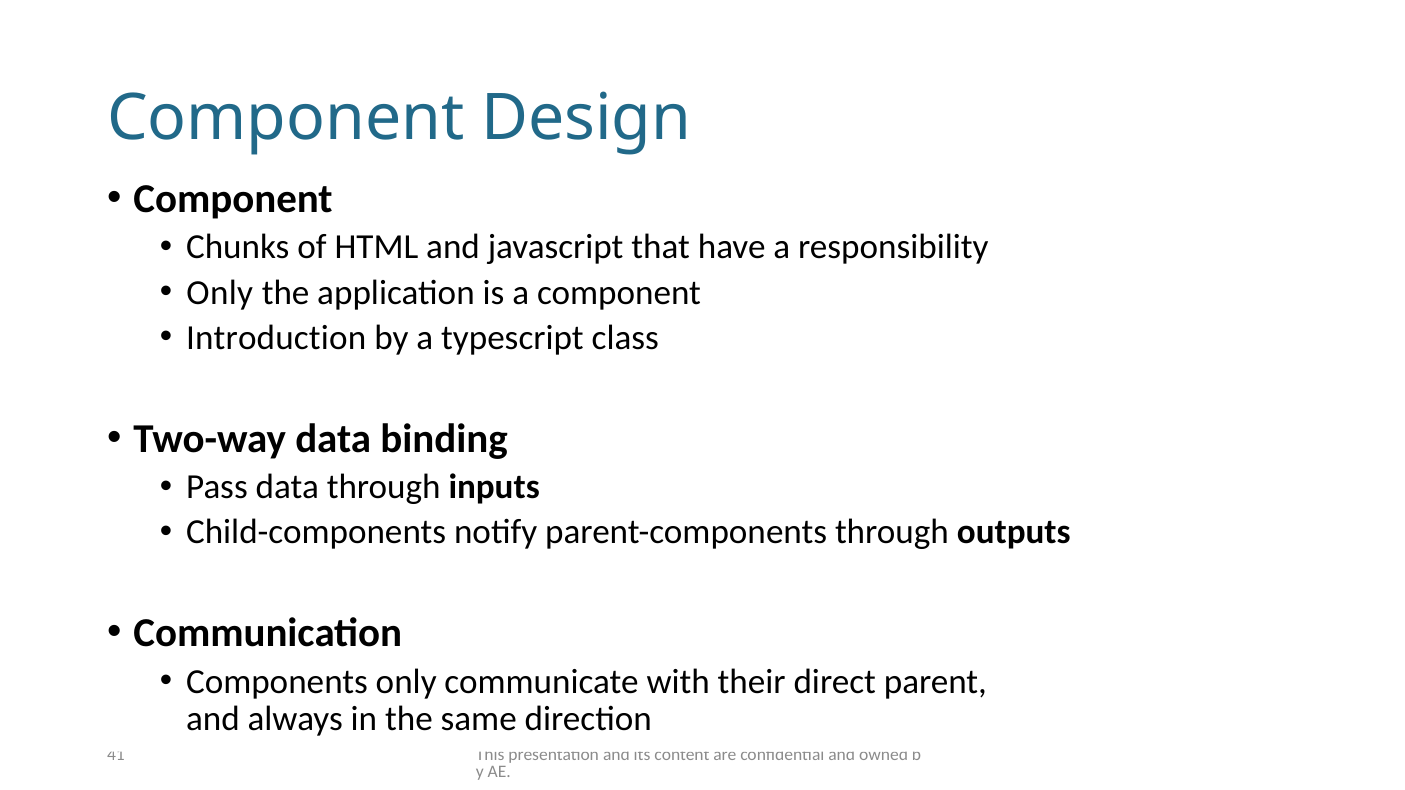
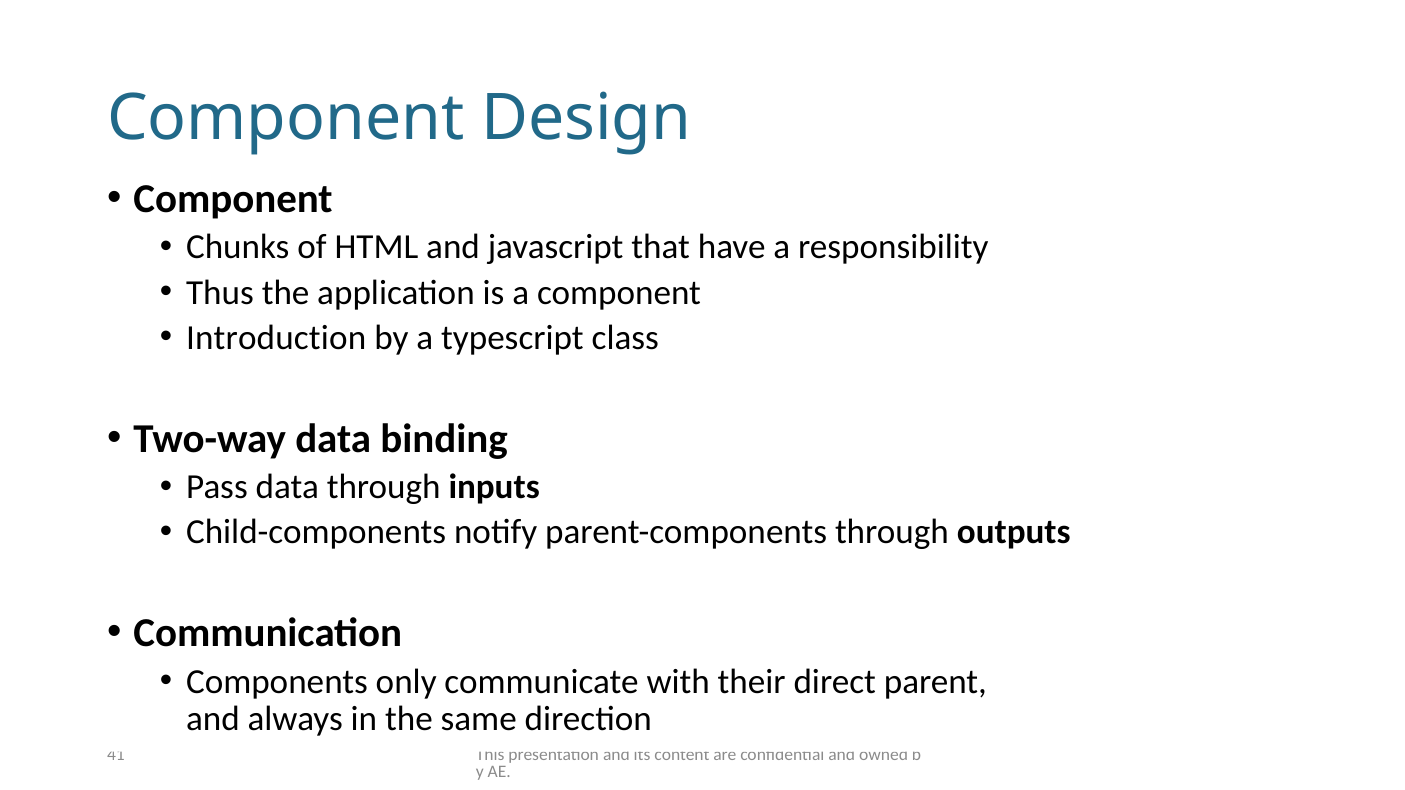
Only at (220, 293): Only -> Thus
